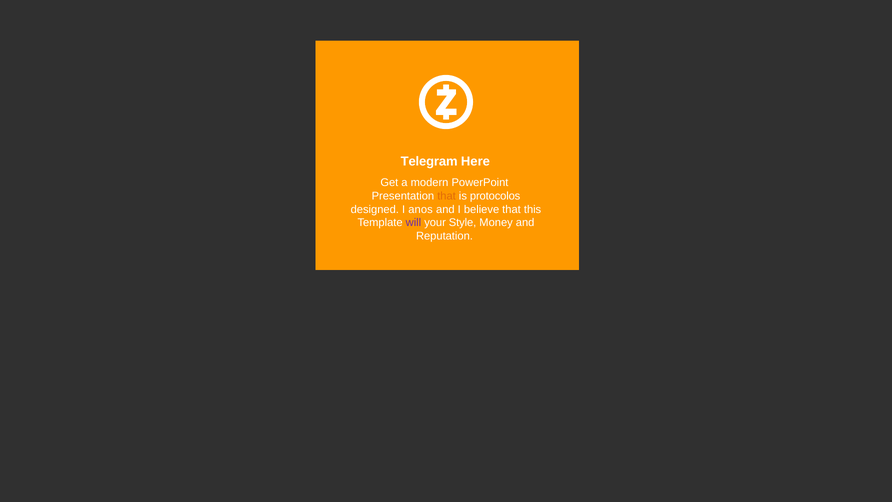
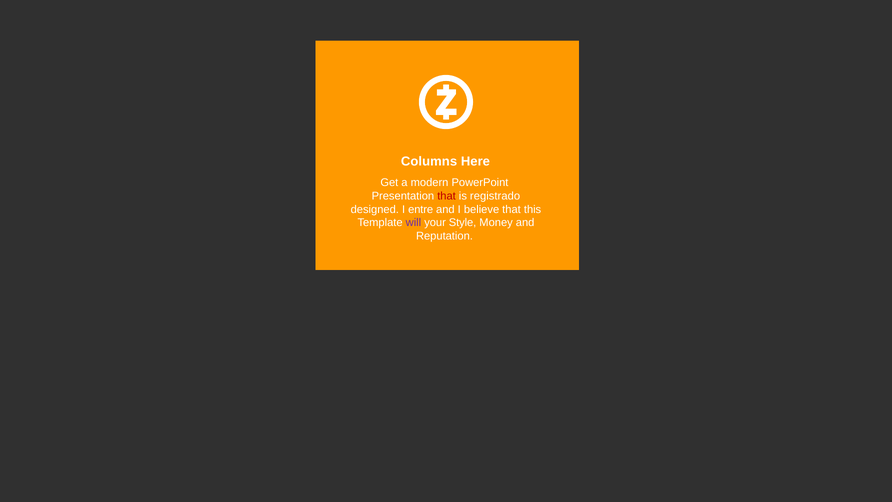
Telegram: Telegram -> Columns
that at (447, 196) colour: orange -> red
protocolos: protocolos -> registrado
anos: anos -> entre
